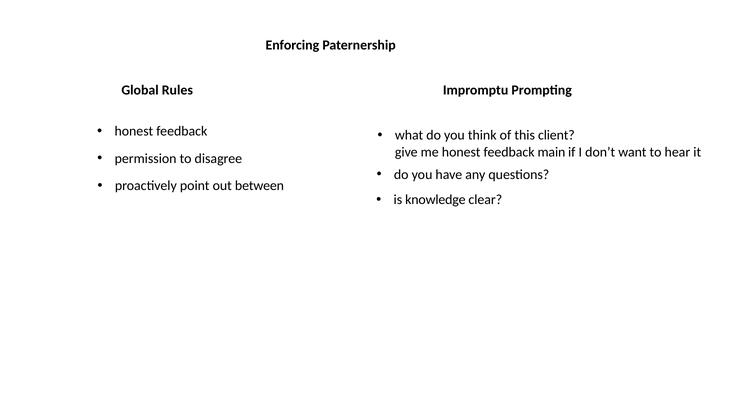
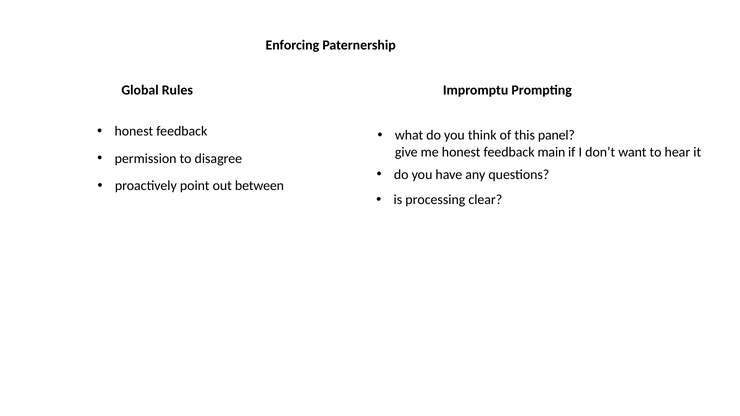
client: client -> panel
knowledge: knowledge -> processing
